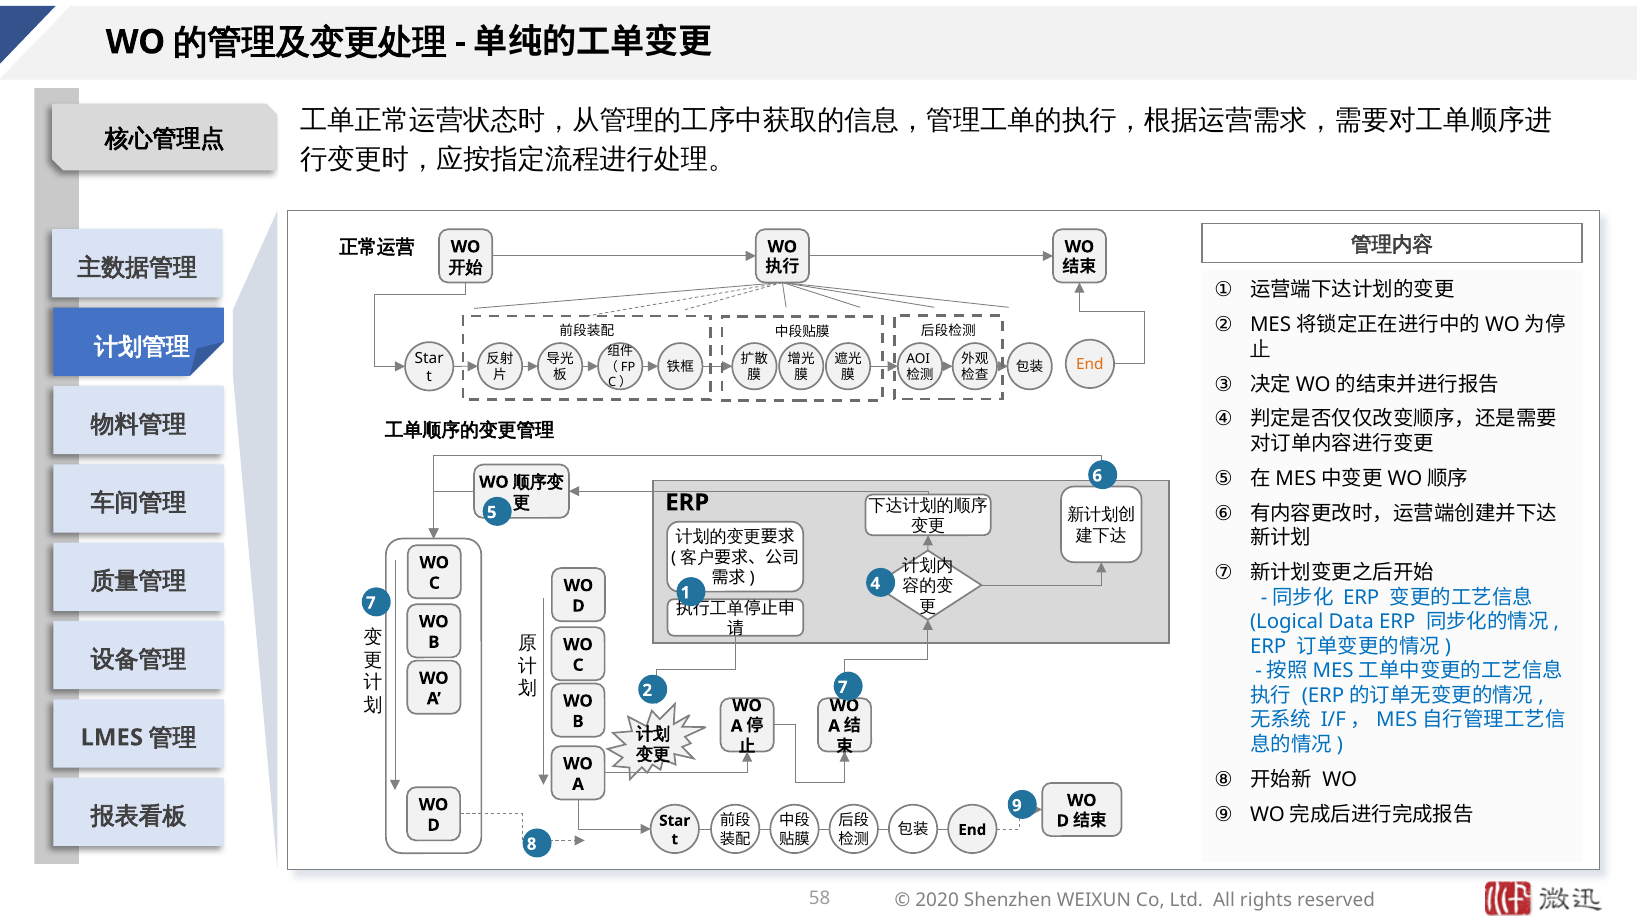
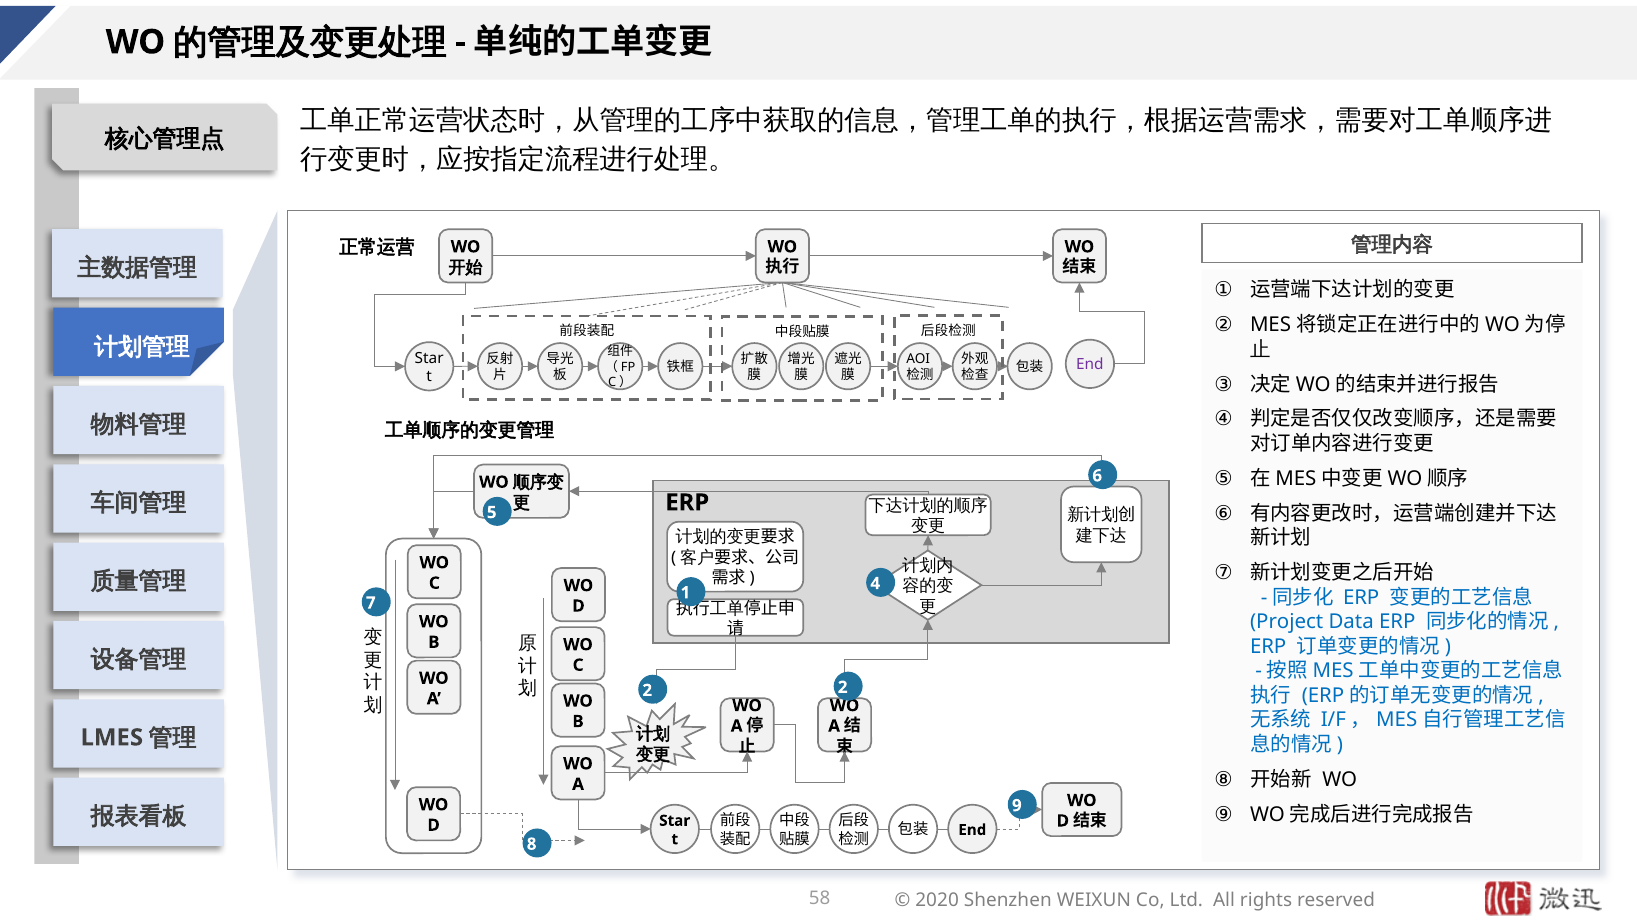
End at (1090, 365) colour: orange -> purple
Logical: Logical -> Project
2 7: 7 -> 2
